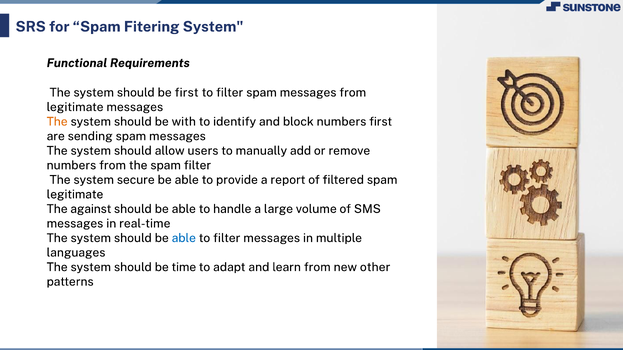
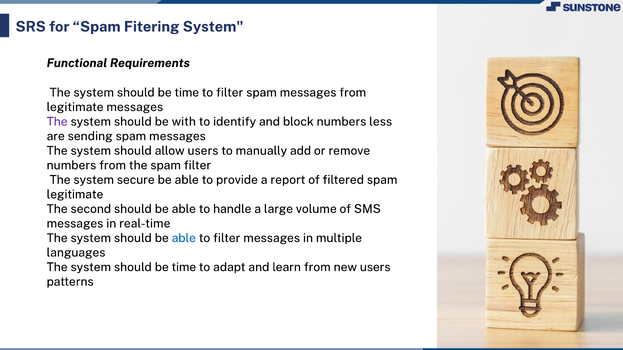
first at (187, 93): first -> time
The at (57, 122) colour: orange -> purple
numbers first: first -> less
against: against -> second
new other: other -> users
